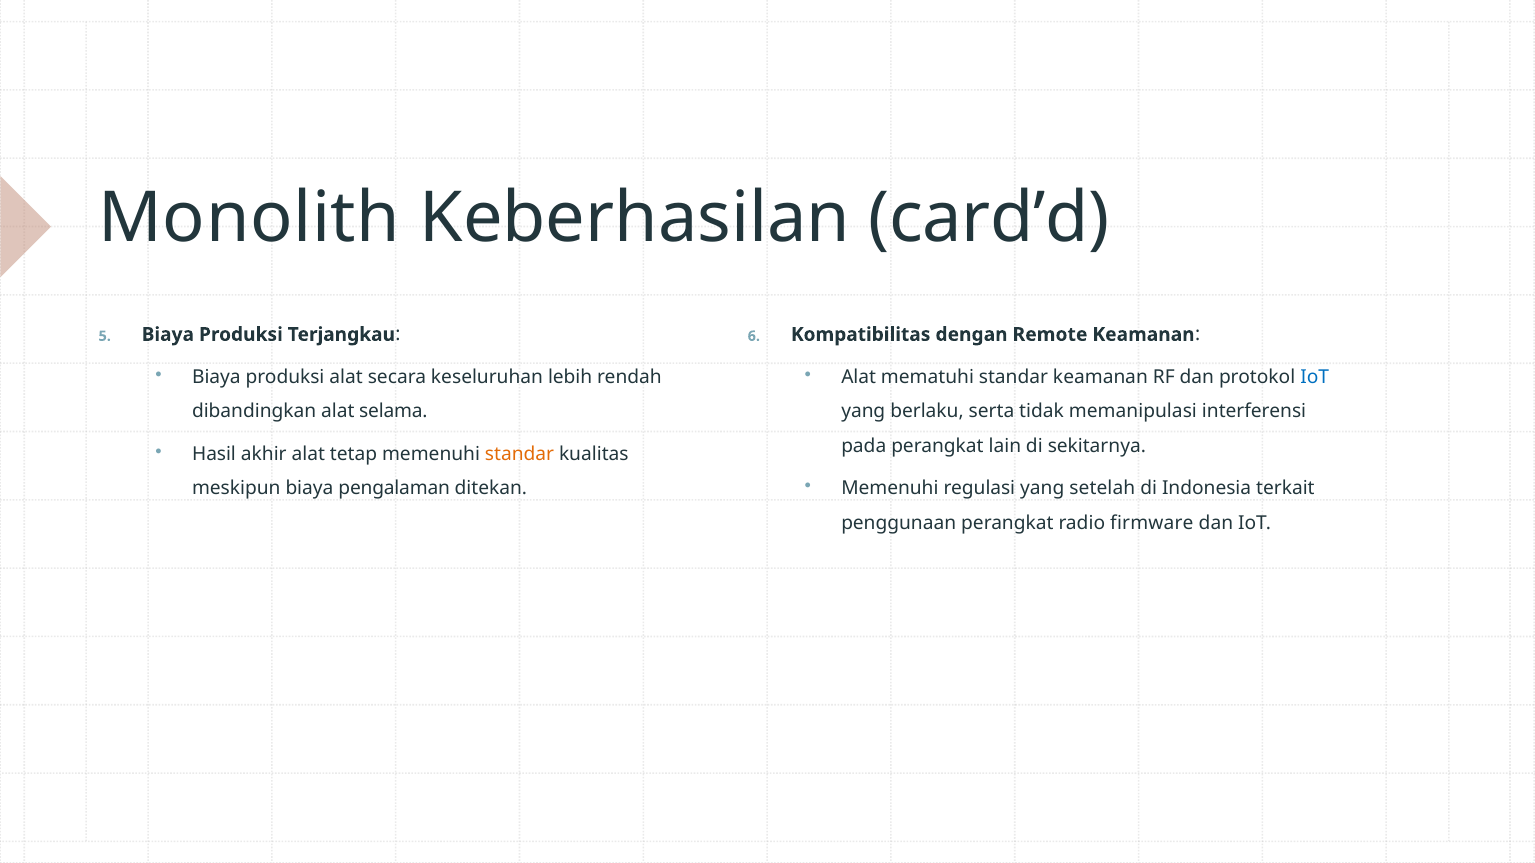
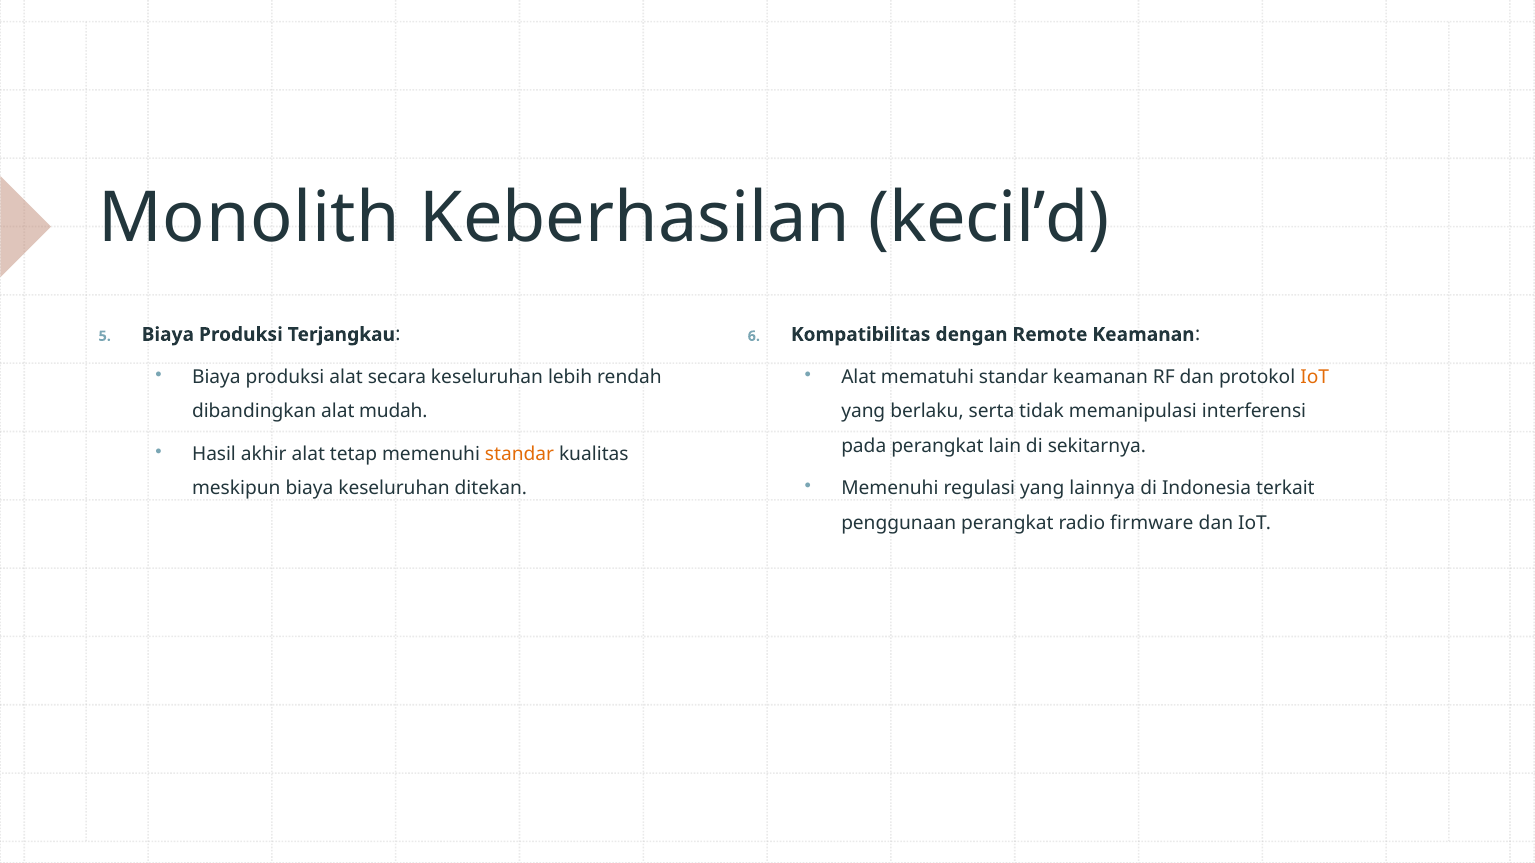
card’d: card’d -> kecil’d
IoT at (1315, 377) colour: blue -> orange
selama: selama -> mudah
setelah: setelah -> lainnya
biaya pengalaman: pengalaman -> keseluruhan
